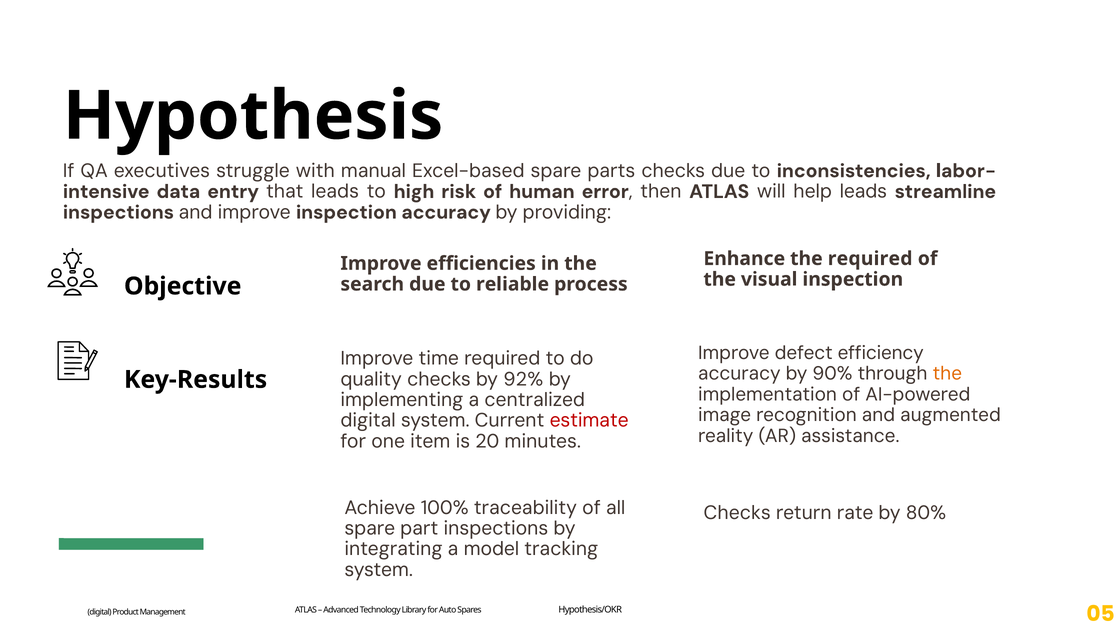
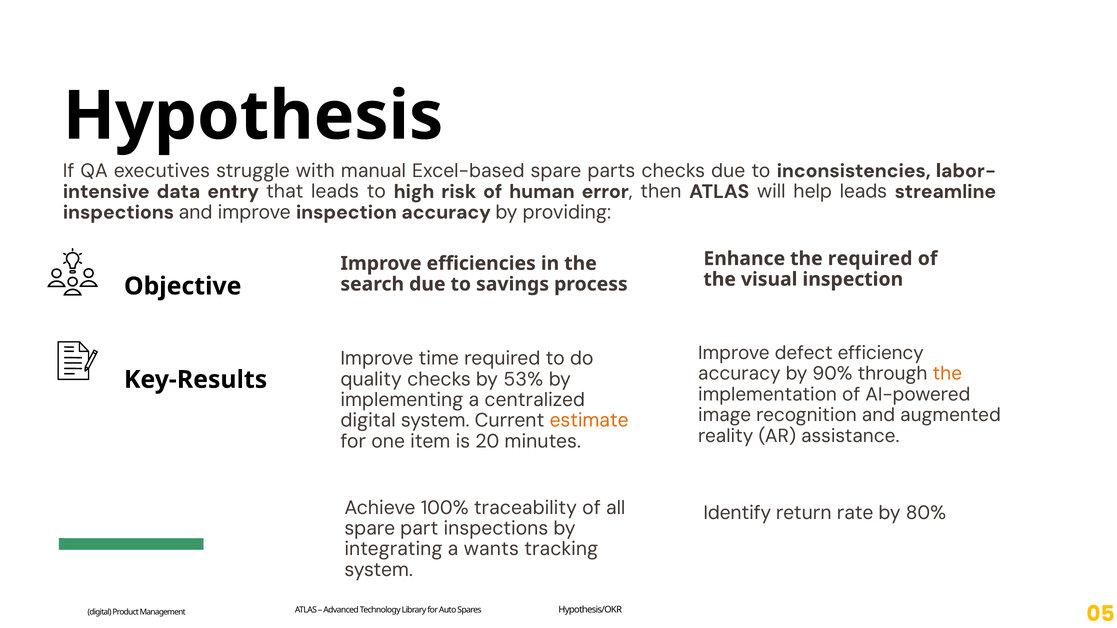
reliable: reliable -> savings
92%: 92% -> 53%
estimate colour: red -> orange
Checks at (737, 513): Checks -> Identify
model: model -> wants
